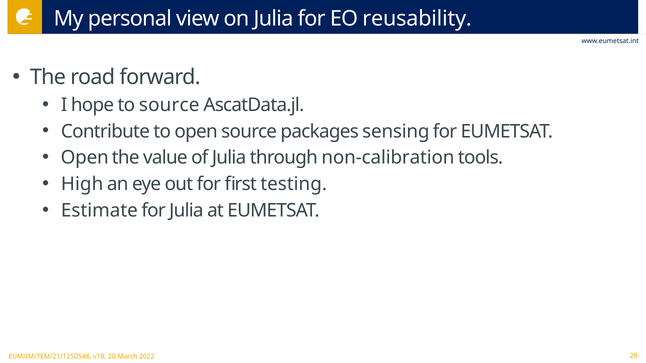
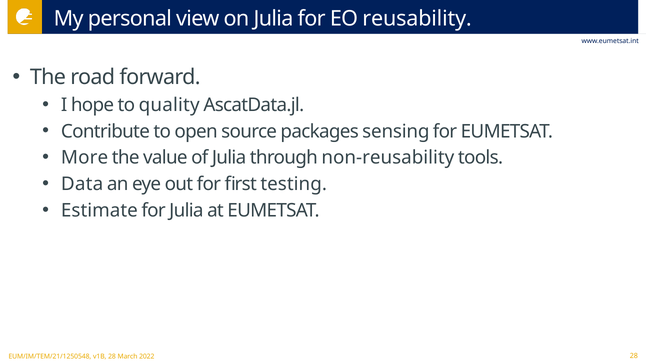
to source: source -> quality
Open at (85, 158): Open -> More
non-calibration: non-calibration -> non-reusability
High: High -> Data
